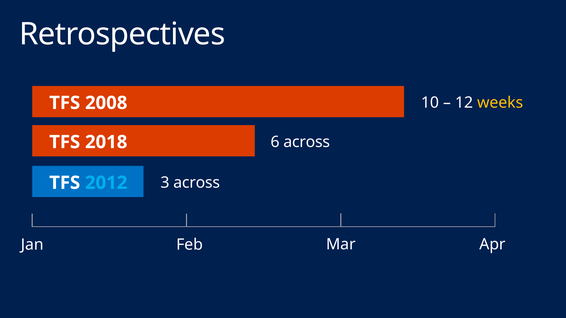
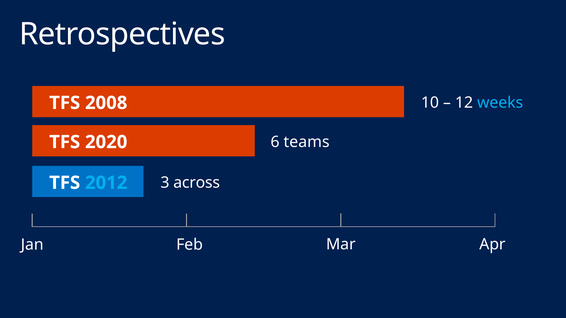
weeks colour: yellow -> light blue
6 across: across -> teams
2018: 2018 -> 2020
